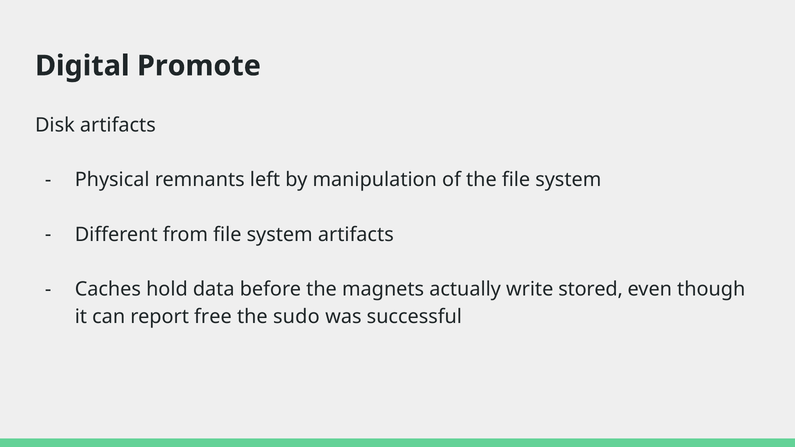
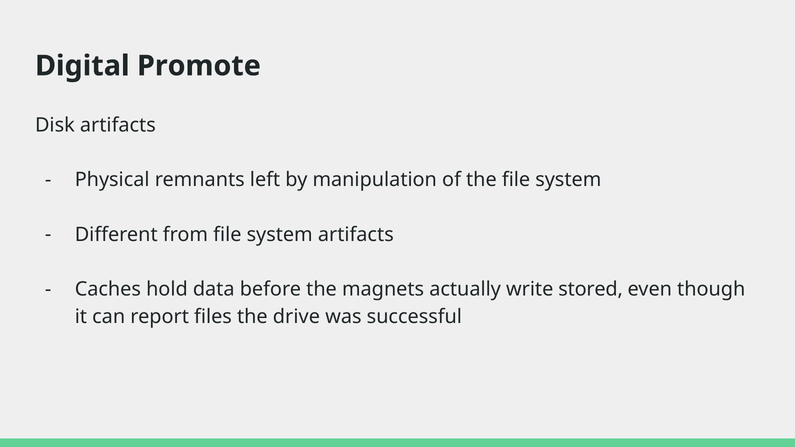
free: free -> files
sudo: sudo -> drive
